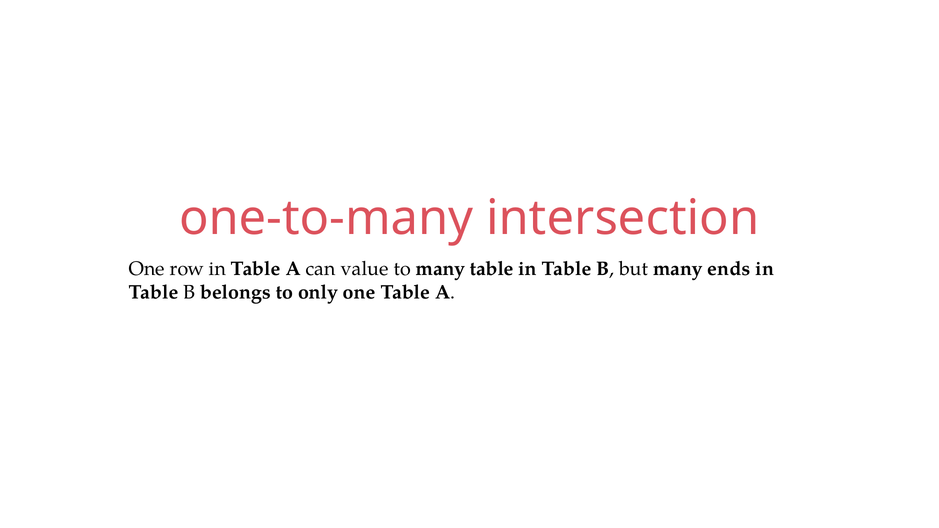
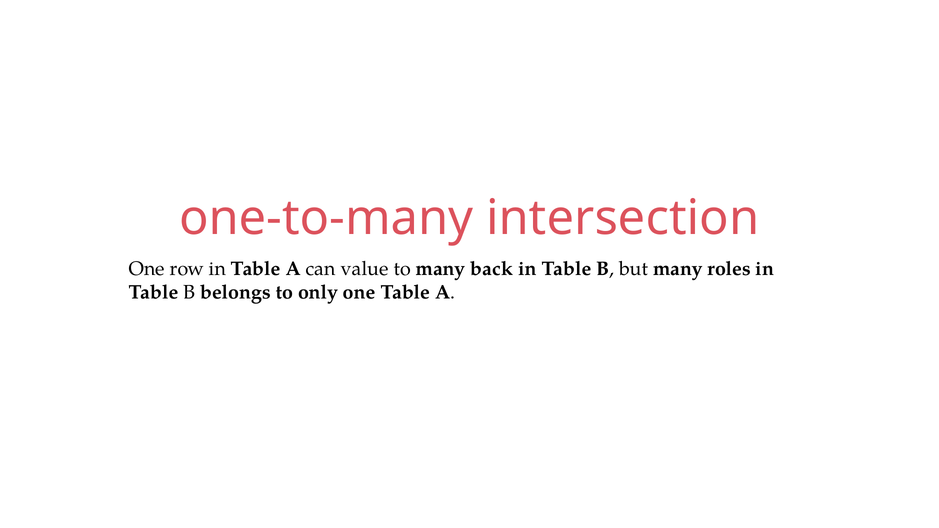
many table: table -> back
ends: ends -> roles
